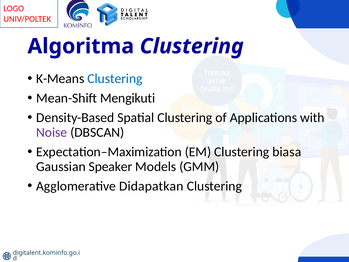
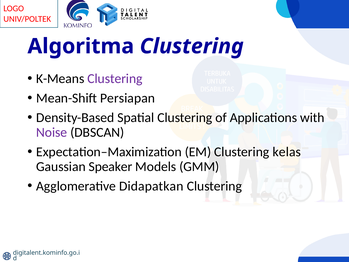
Clustering at (115, 79) colour: blue -> purple
Mengikuti: Mengikuti -> Persiapan
biasa: biasa -> kelas
